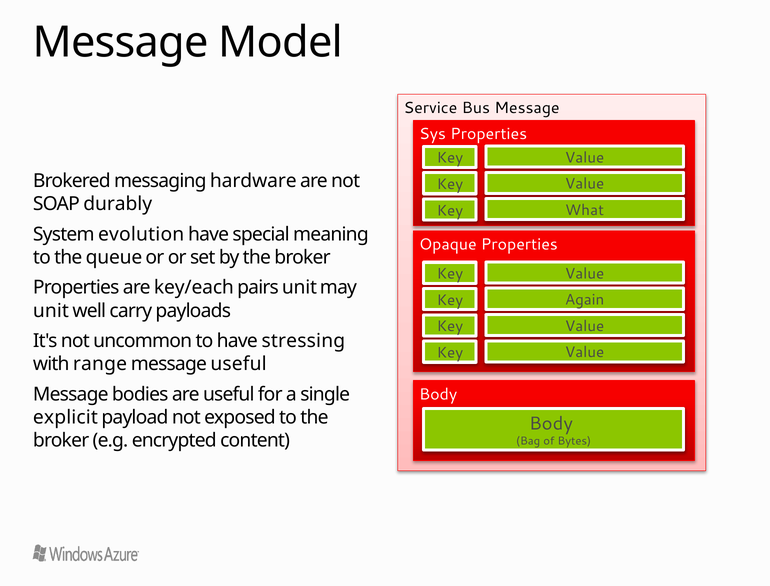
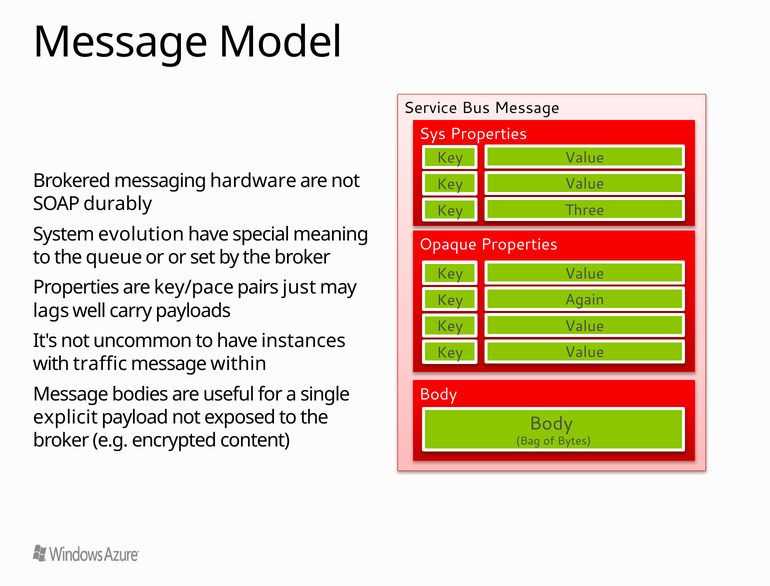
What: What -> Three
key/each: key/each -> key/pace
pairs unit: unit -> just
unit at (51, 311): unit -> lags
stressing: stressing -> instances
range: range -> traffic
message useful: useful -> within
